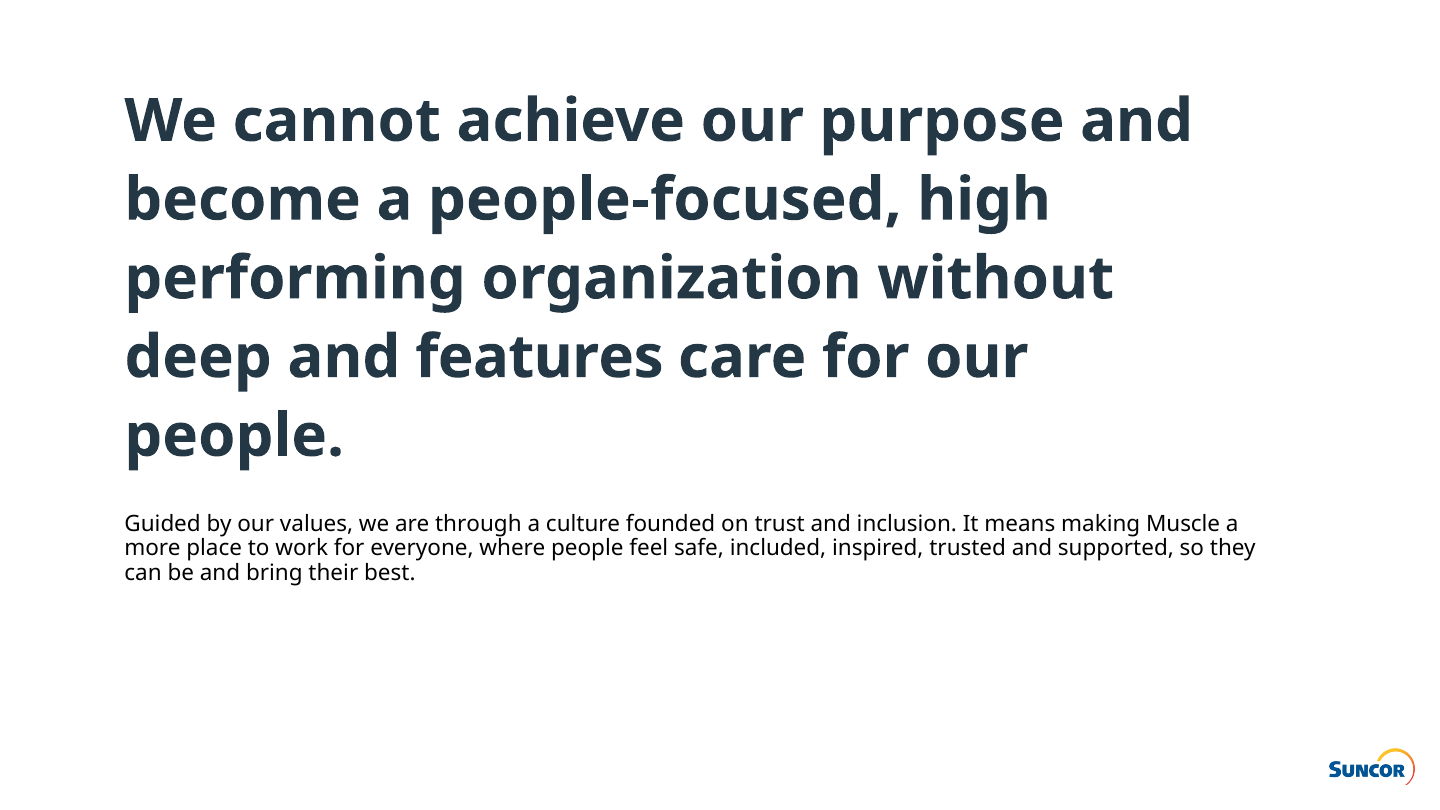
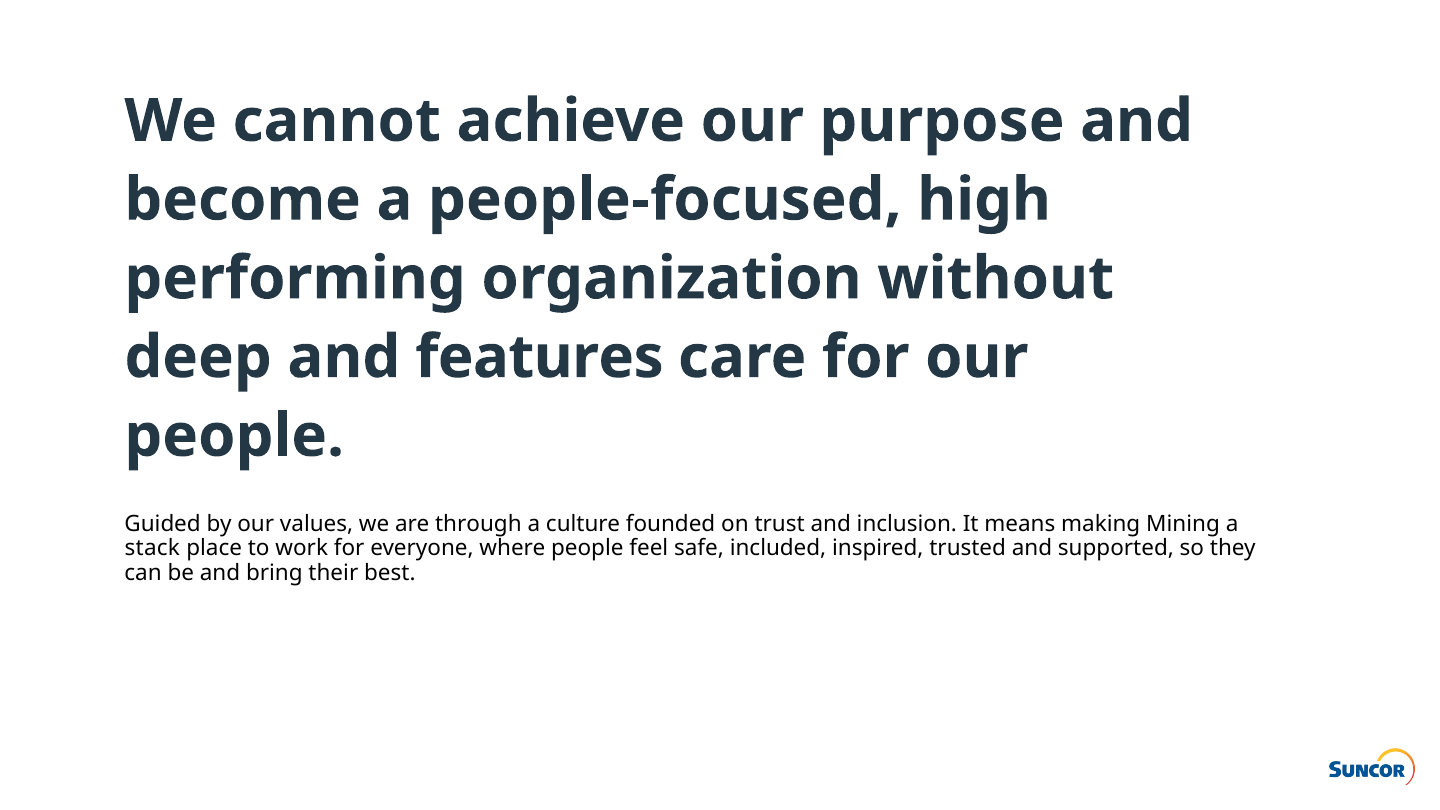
Muscle: Muscle -> Mining
more: more -> stack
